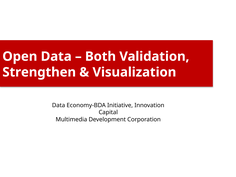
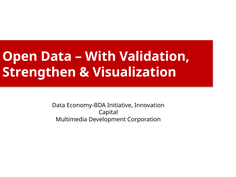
Both: Both -> With
